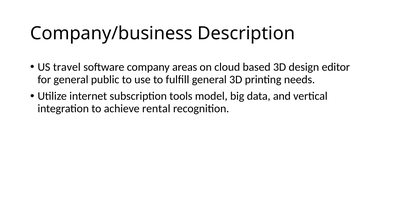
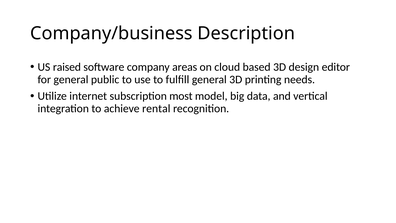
travel: travel -> raised
tools: tools -> most
